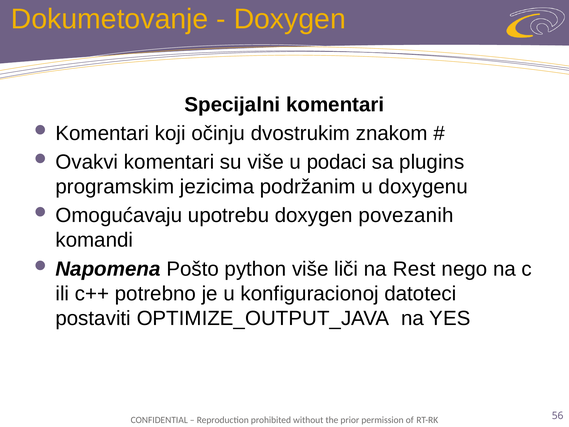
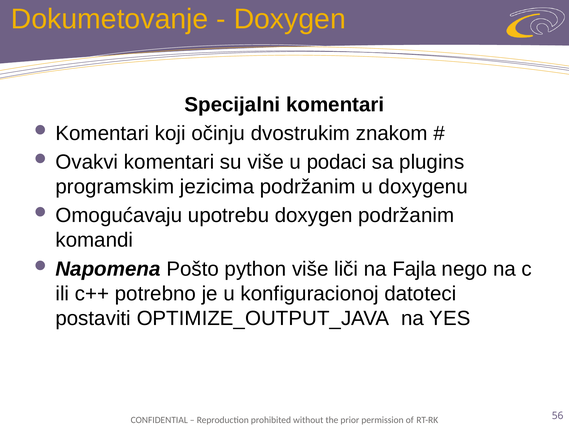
doxygen povezanih: povezanih -> podržanim
Rest: Rest -> Fajla
